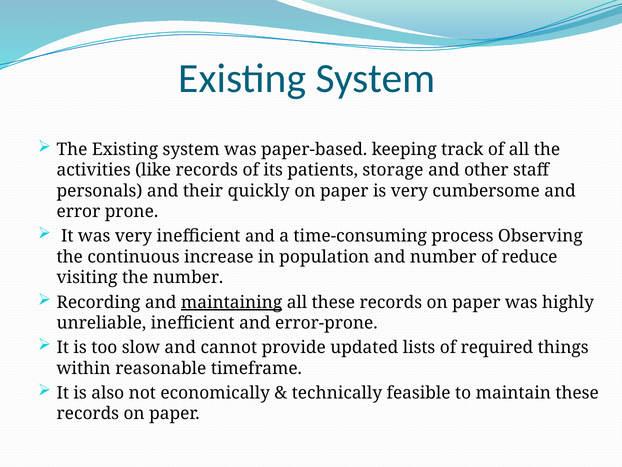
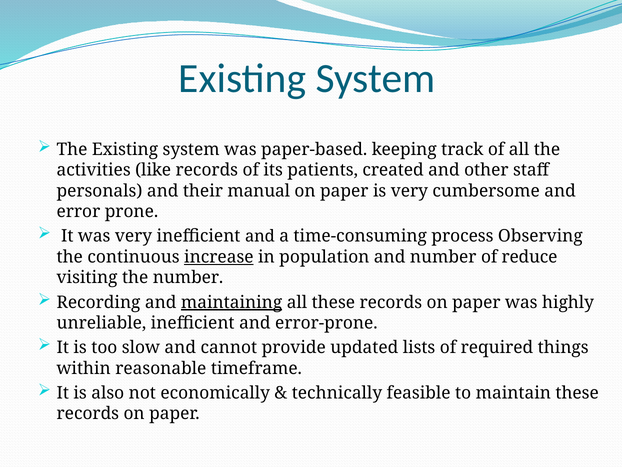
storage: storage -> created
quickly: quickly -> manual
increase underline: none -> present
